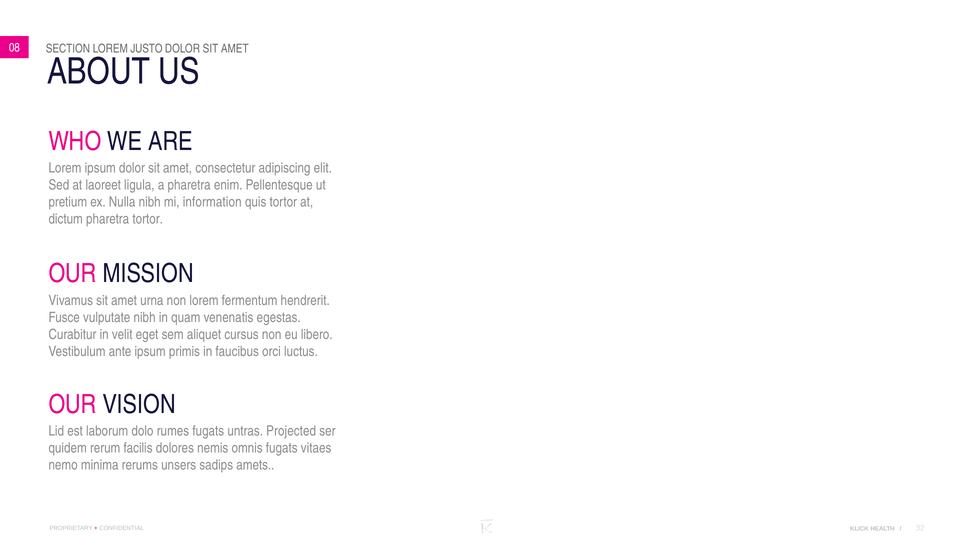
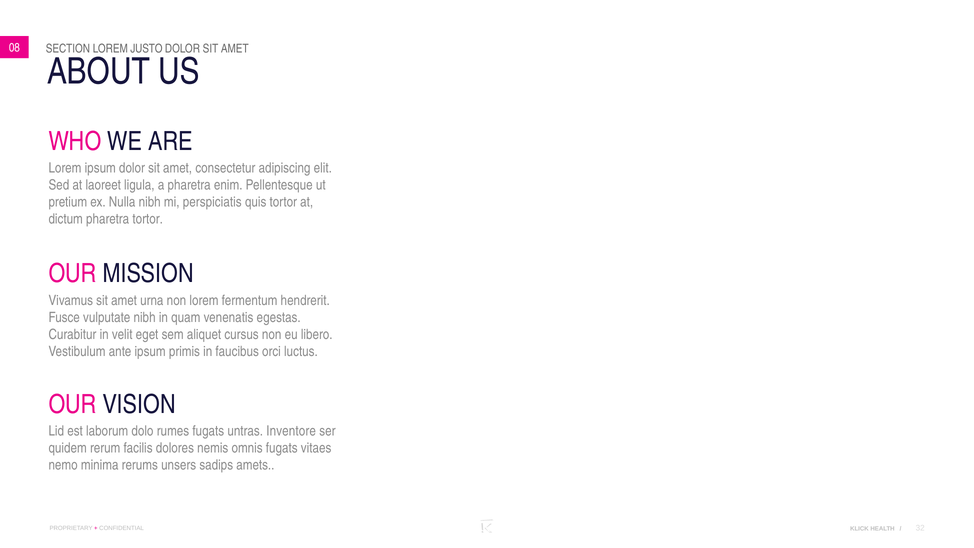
information: information -> perspiciatis
Projected: Projected -> Inventore
